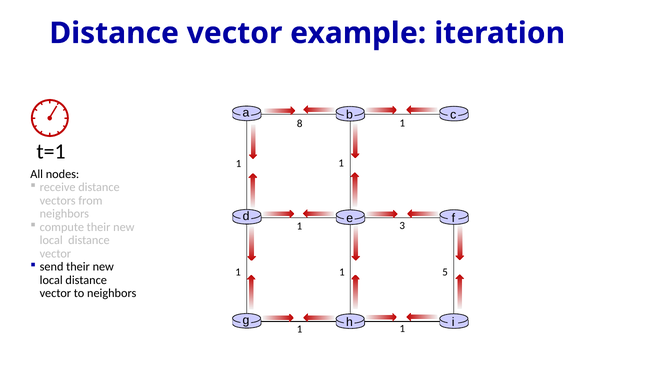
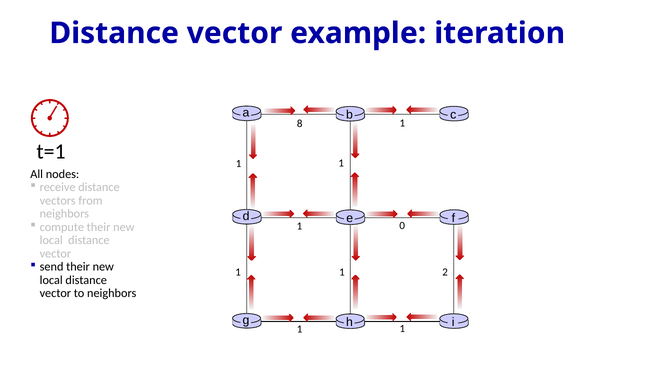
3: 3 -> 0
5: 5 -> 2
